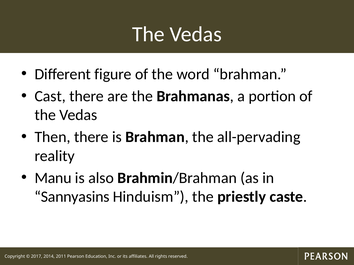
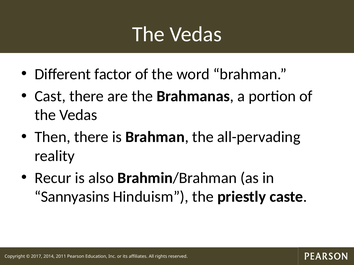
figure: figure -> factor
Manu: Manu -> Recur
